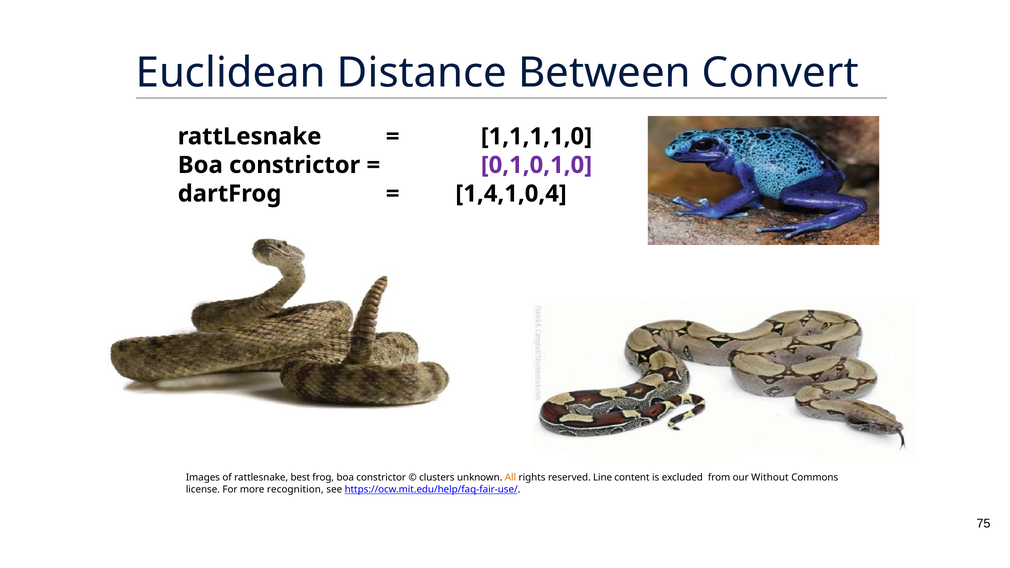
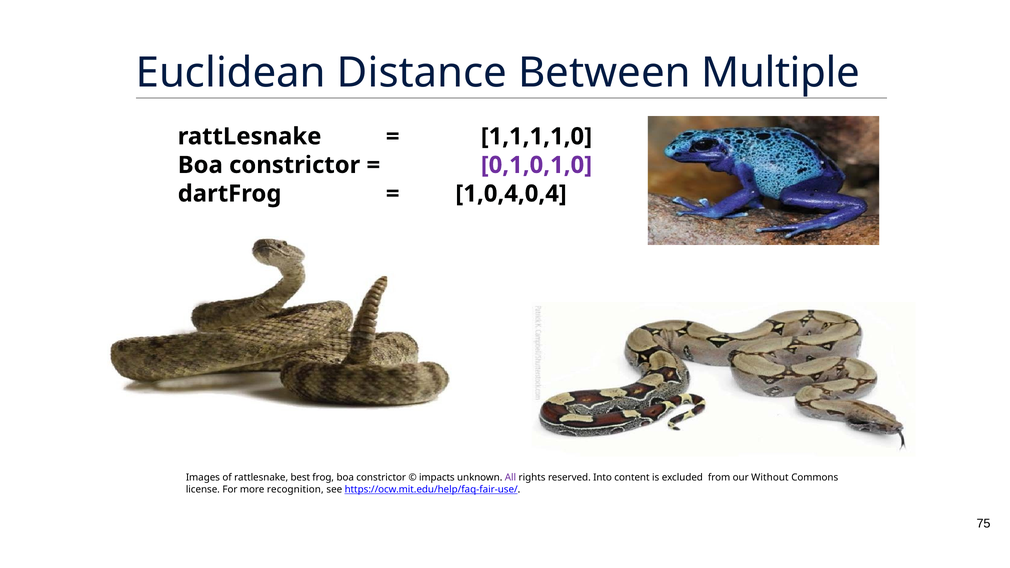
Convert: Convert -> Multiple
1,4,1,0,4: 1,4,1,0,4 -> 1,0,4,0,4
clusters: clusters -> impacts
All colour: orange -> purple
Line: Line -> Into
